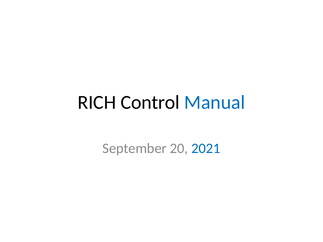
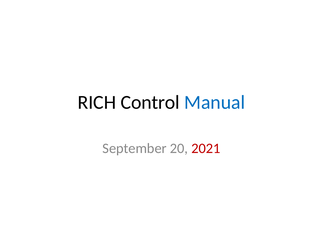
2021 colour: blue -> red
